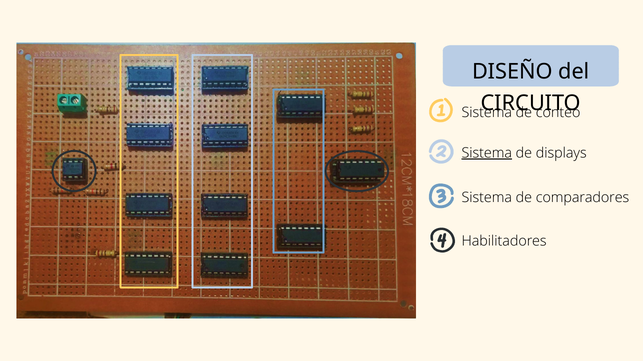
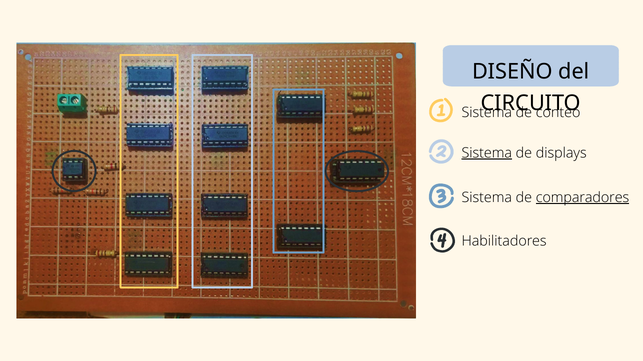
comparadores underline: none -> present
